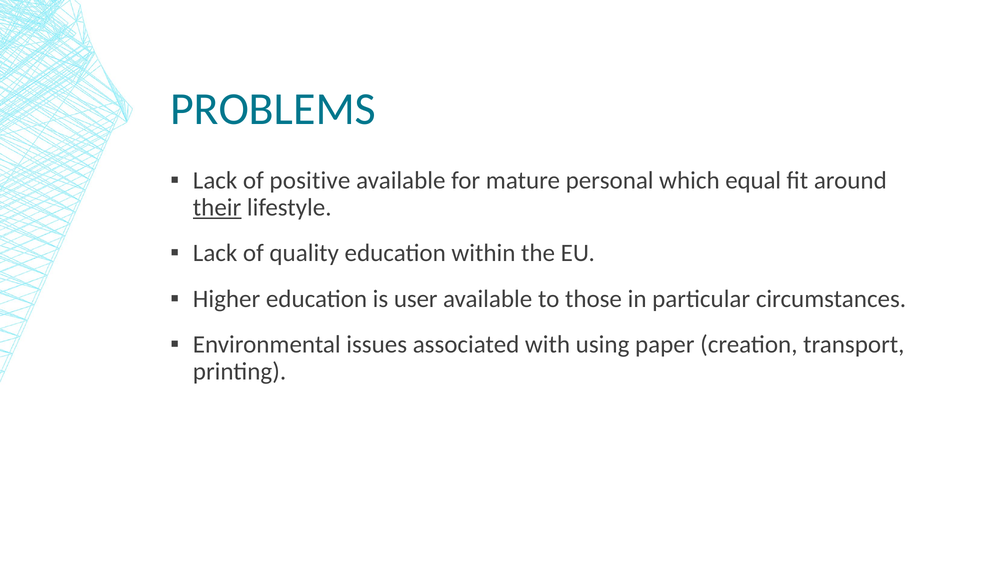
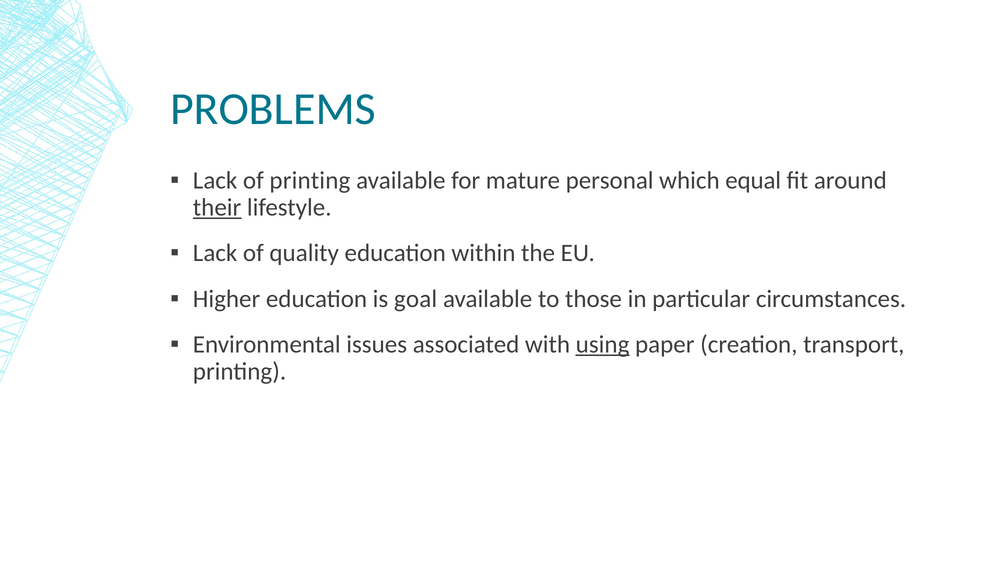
of positive: positive -> printing
user: user -> goal
using underline: none -> present
